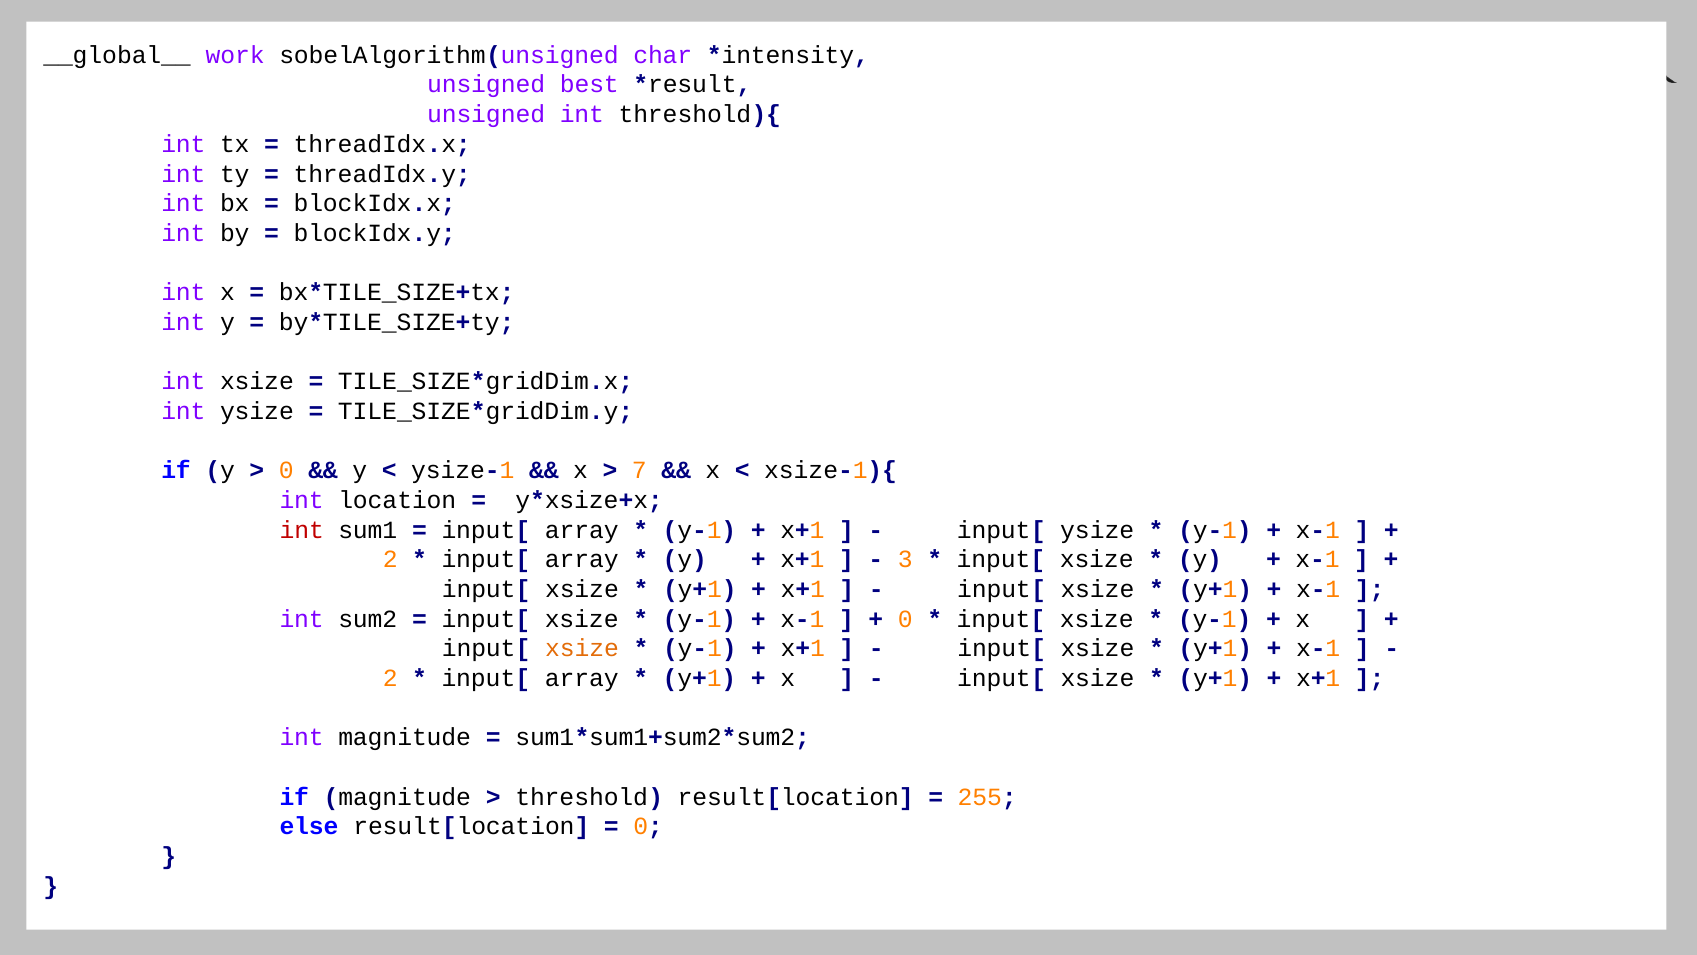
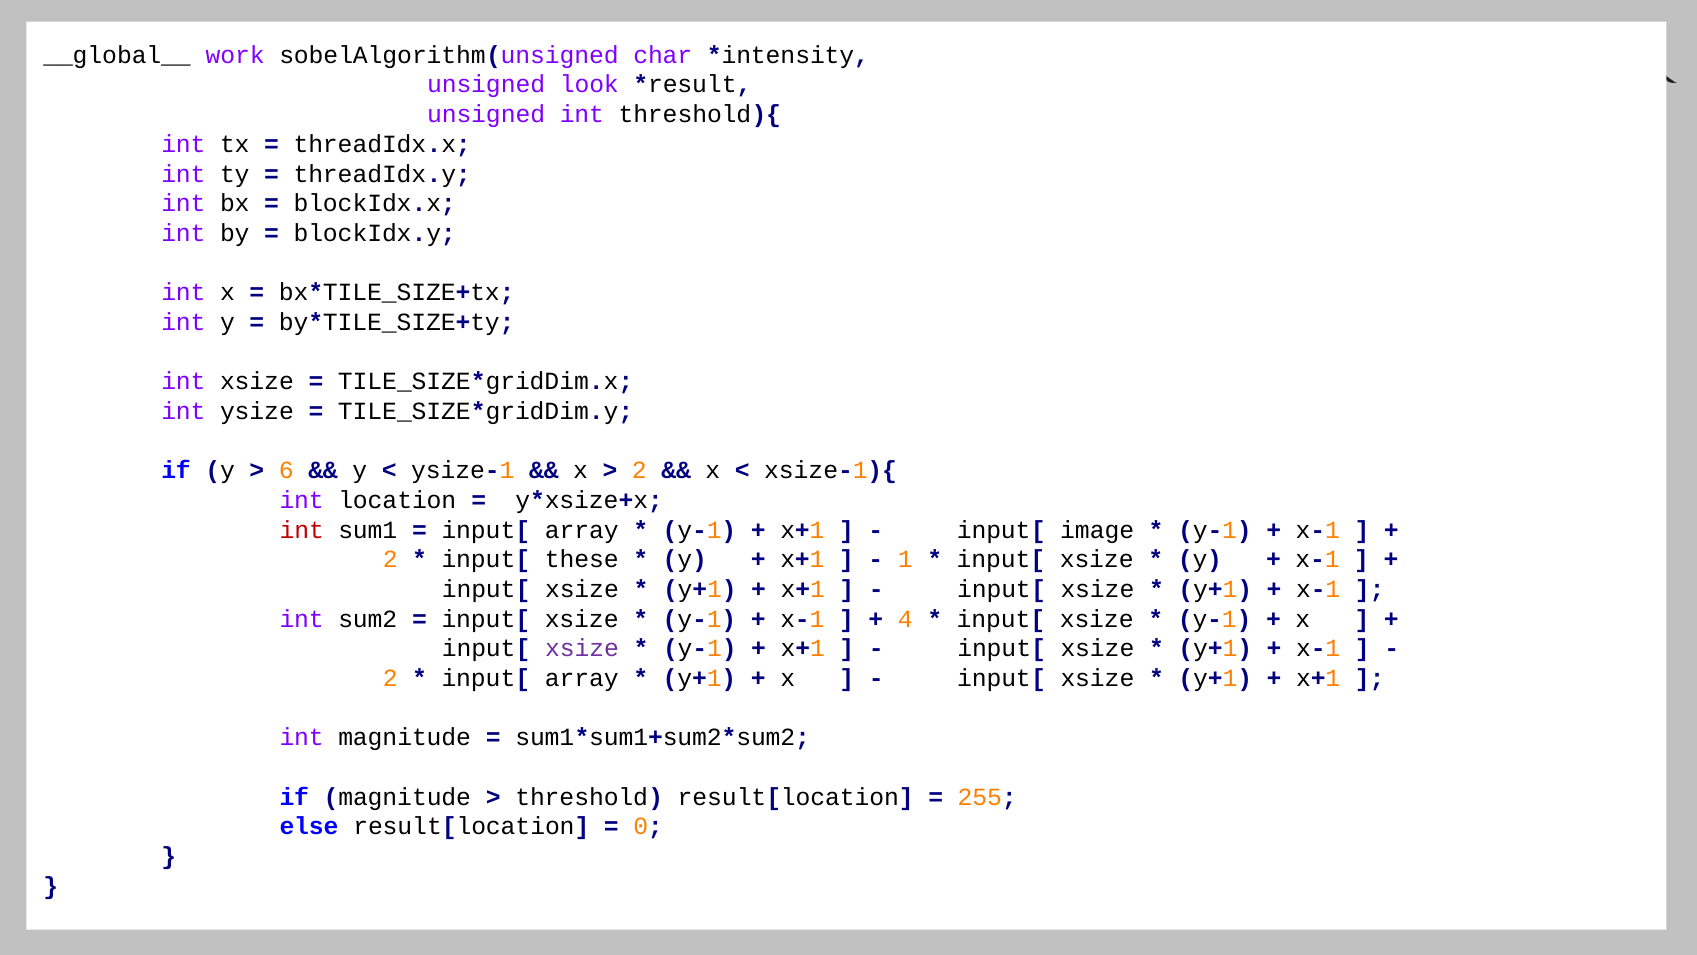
best: best -> look
0 at (286, 470): 0 -> 6
7 at (639, 470): 7 -> 2
input[ ysize: ysize -> image
array at (582, 559): array -> these
3: 3 -> 1
0 at (905, 619): 0 -> 4
xsize at (582, 648) colour: orange -> purple
